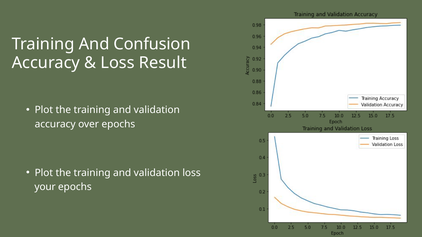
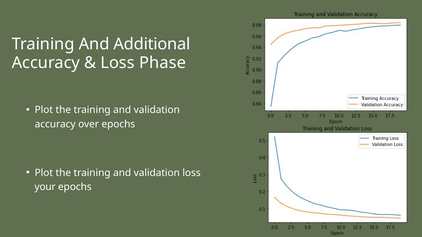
Confusion: Confusion -> Additional
Result: Result -> Phase
